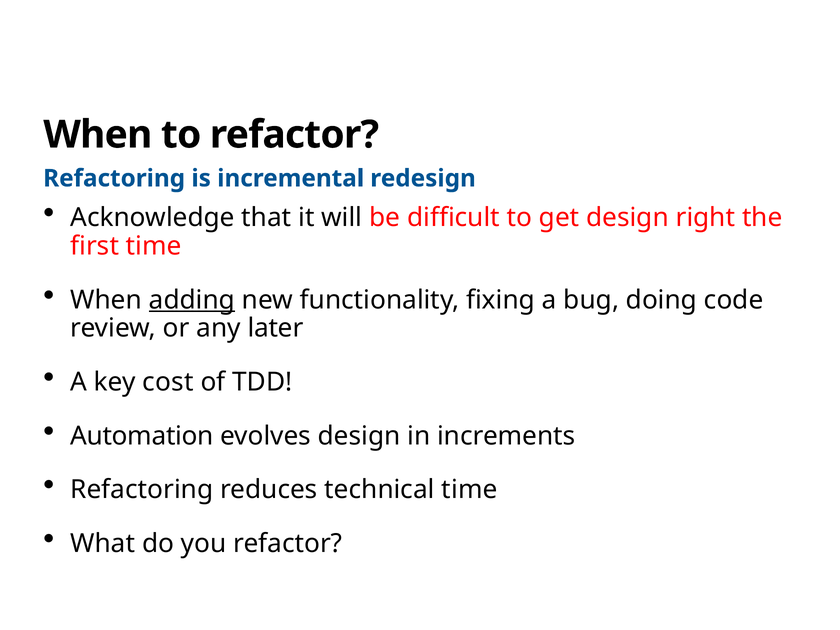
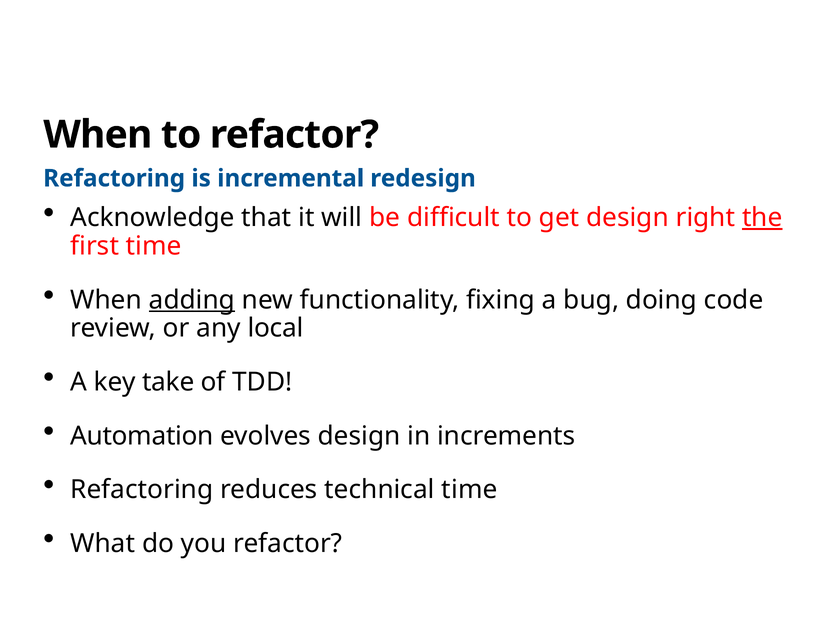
the underline: none -> present
later: later -> local
cost: cost -> take
